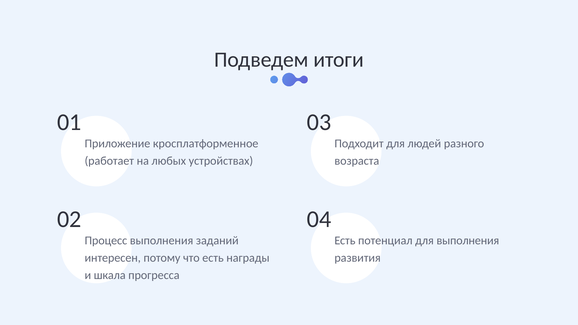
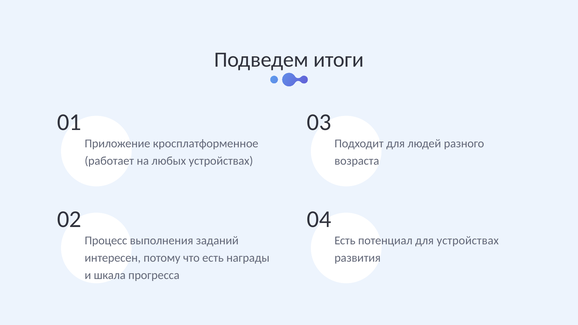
для выполнения: выполнения -> устройствах
